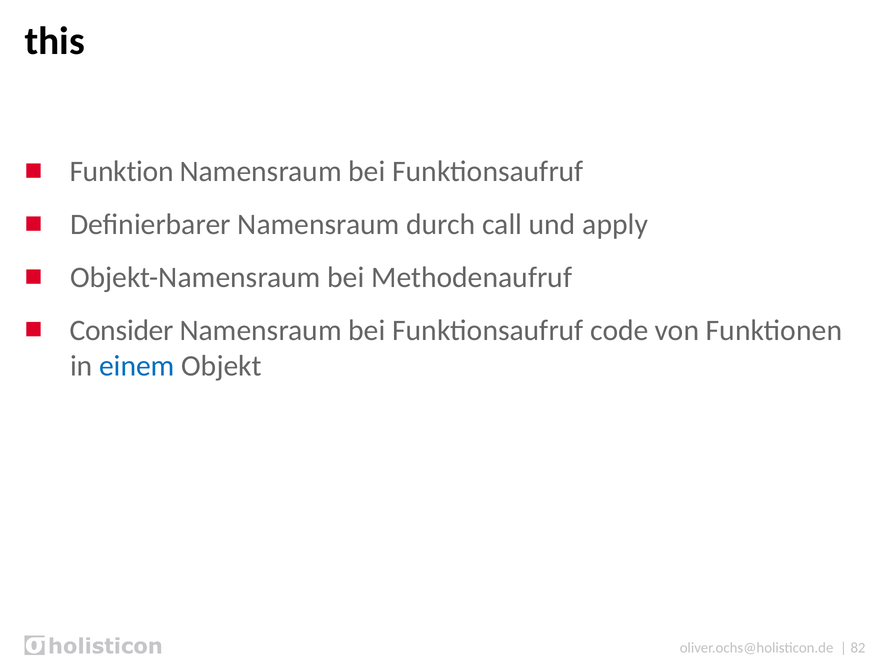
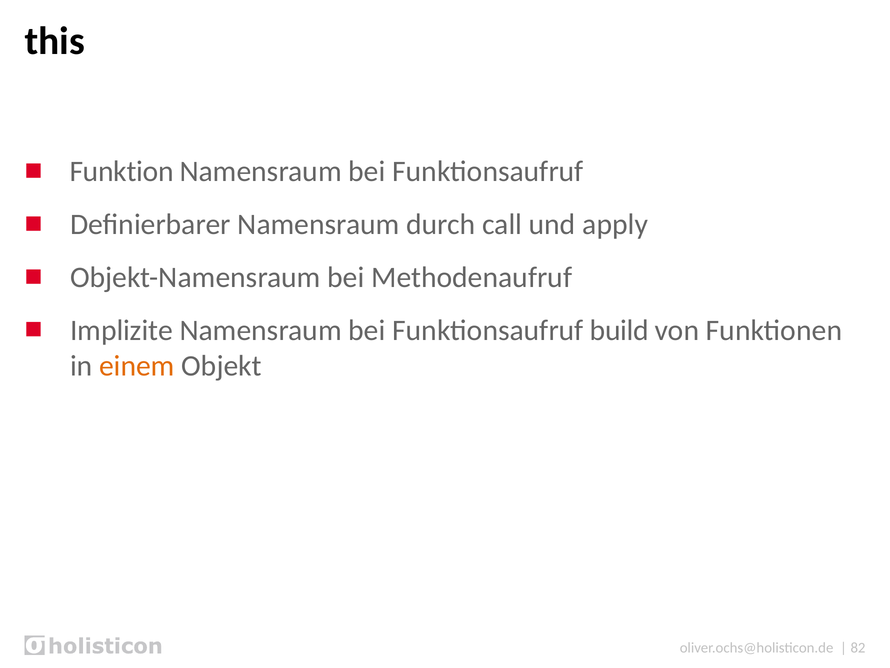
Consider: Consider -> Implizite
code: code -> build
einem colour: blue -> orange
